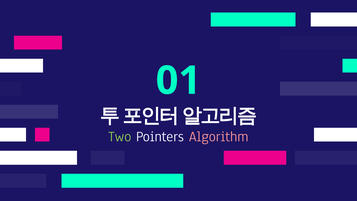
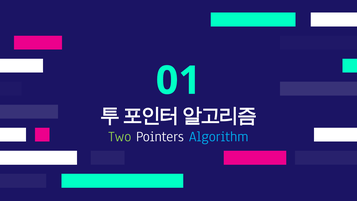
Algorithm colour: pink -> light blue
